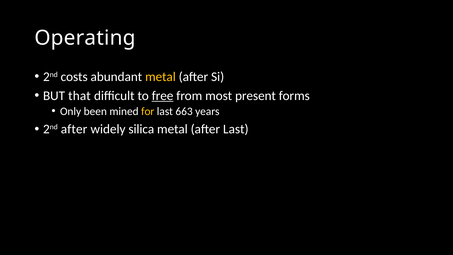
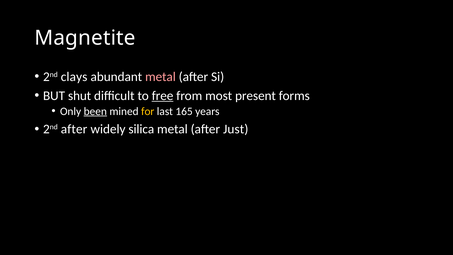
Operating: Operating -> Magnetite
costs: costs -> clays
metal at (160, 77) colour: yellow -> pink
that: that -> shut
been underline: none -> present
663: 663 -> 165
after Last: Last -> Just
